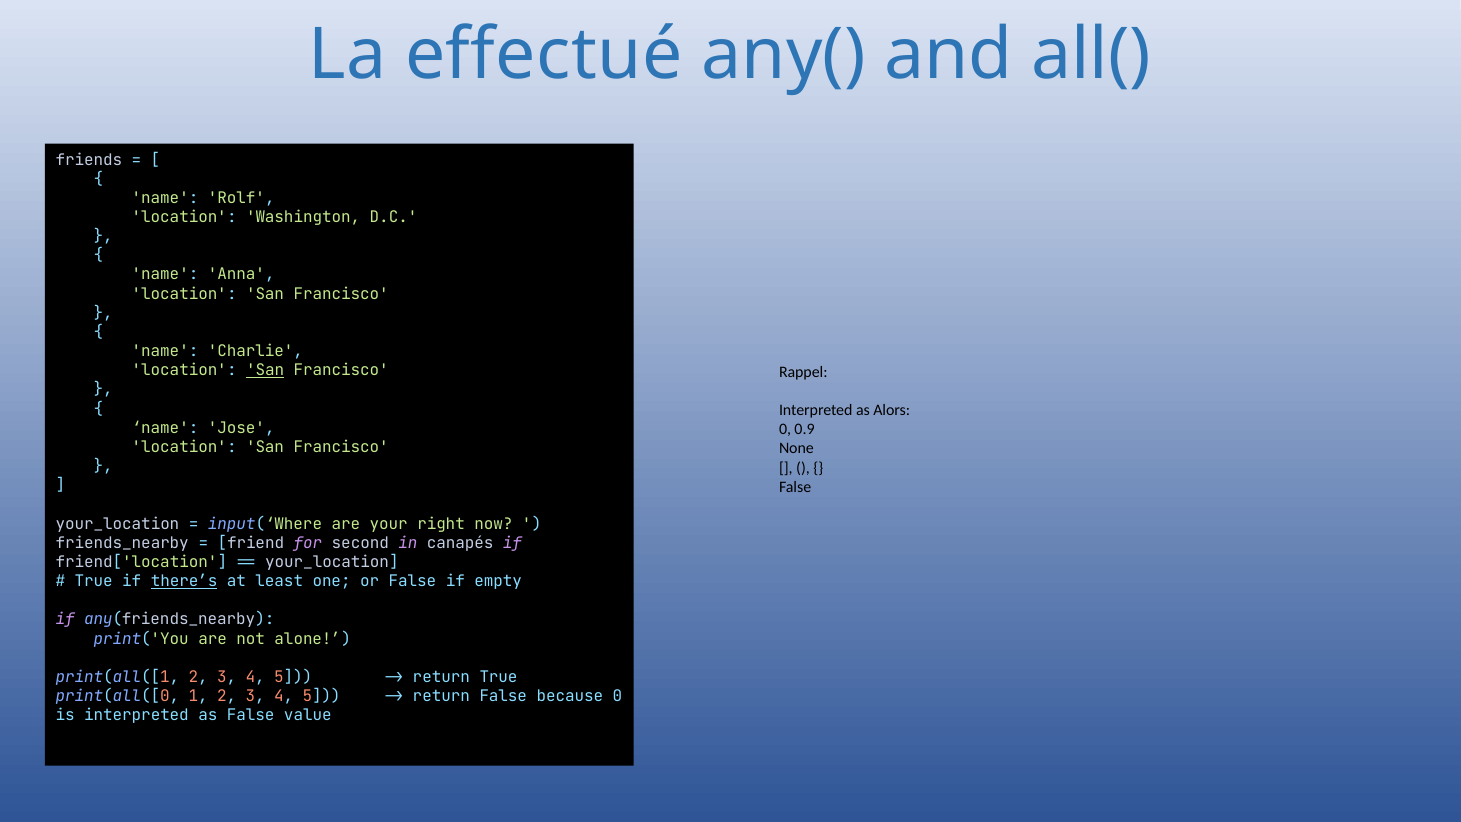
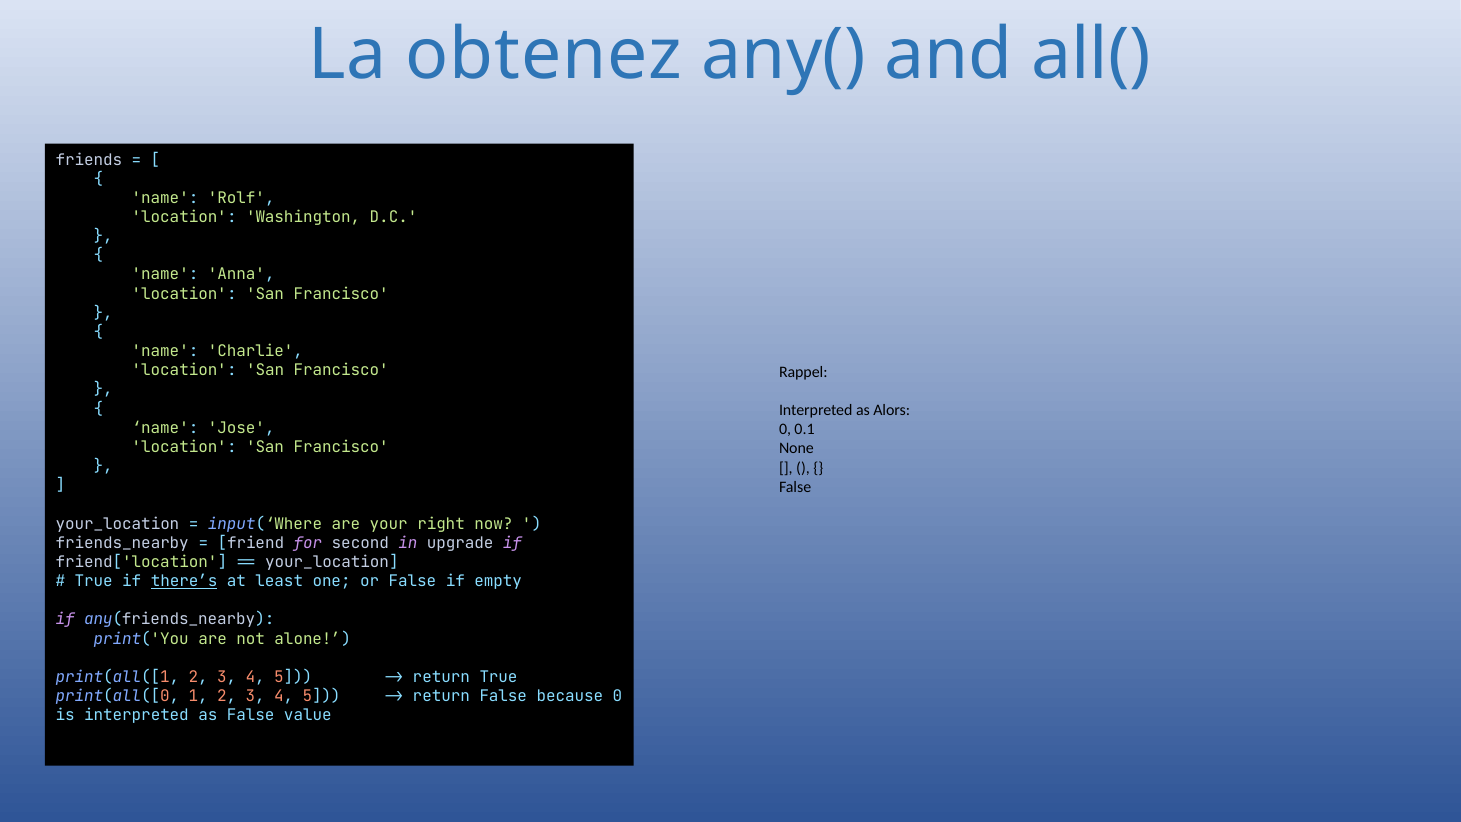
effectué: effectué -> obtenez
San at (265, 370) underline: present -> none
0.9: 0.9 -> 0.1
canapés: canapés -> upgrade
